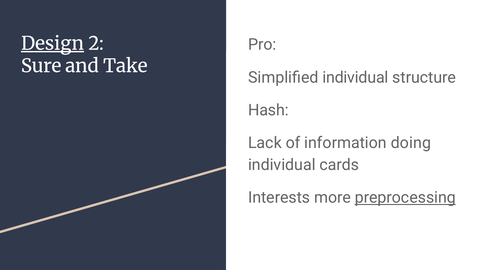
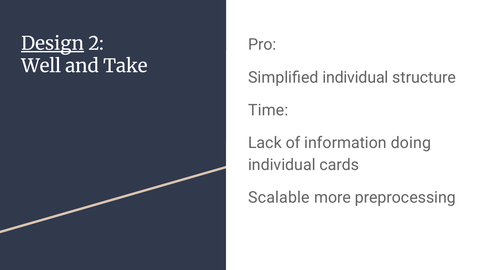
Sure: Sure -> Well
Hash: Hash -> Time
Interests: Interests -> Scalable
preprocessing underline: present -> none
